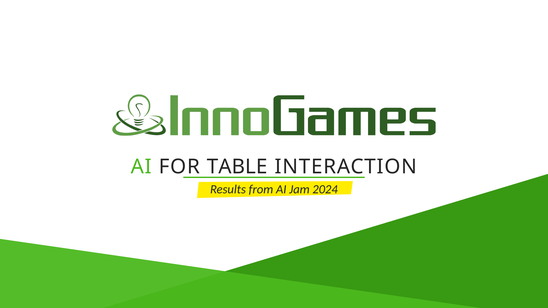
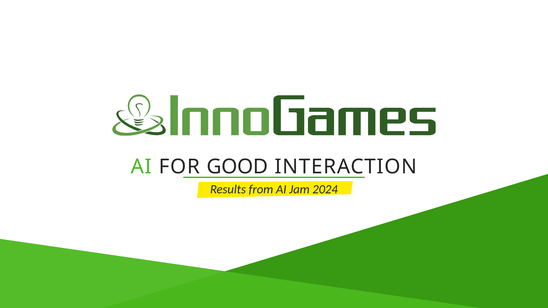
TABLE: TABLE -> GOOD
